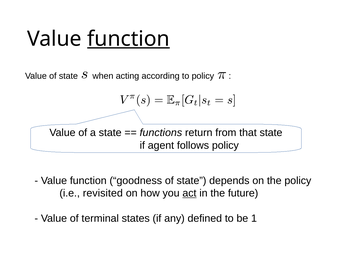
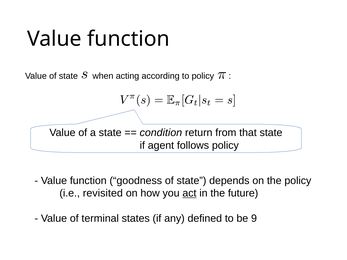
function at (129, 39) underline: present -> none
functions: functions -> condition
1: 1 -> 9
